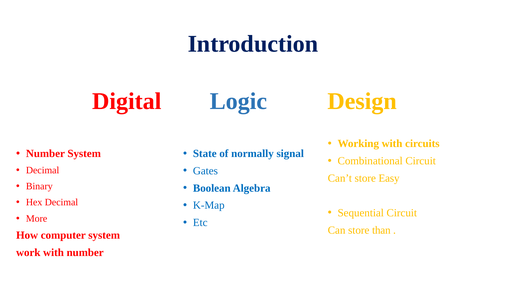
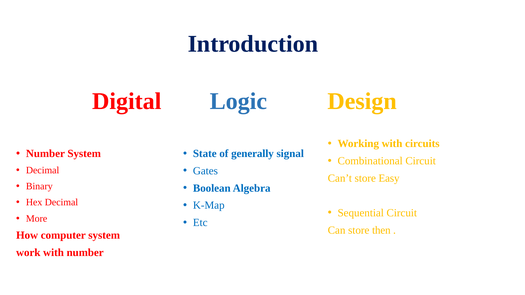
normally: normally -> generally
than: than -> then
